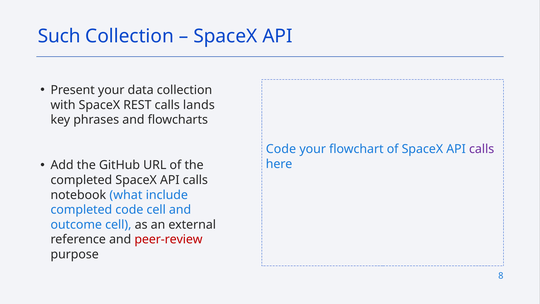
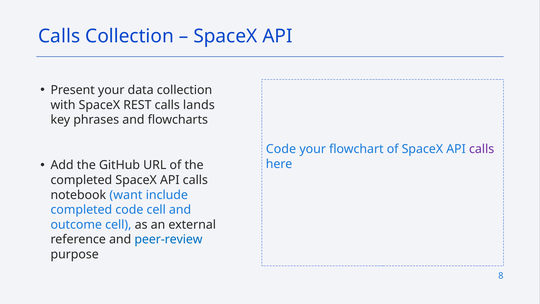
Such at (59, 36): Such -> Calls
what: what -> want
peer-review colour: red -> blue
